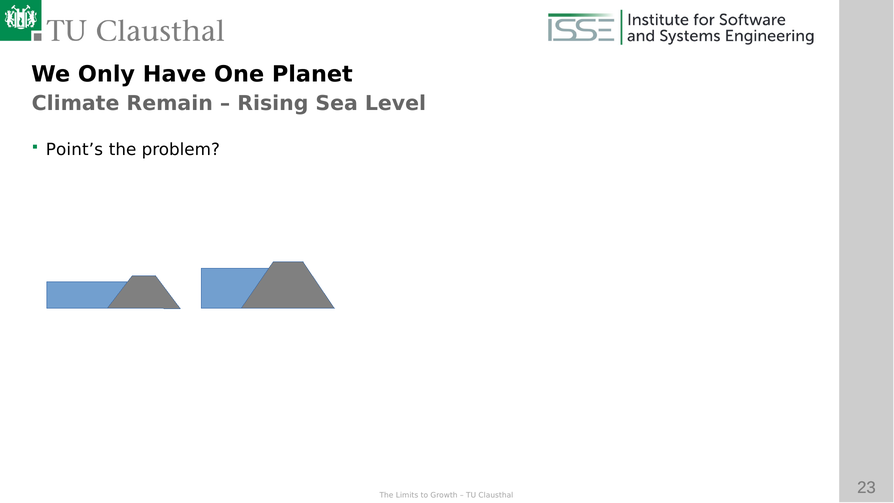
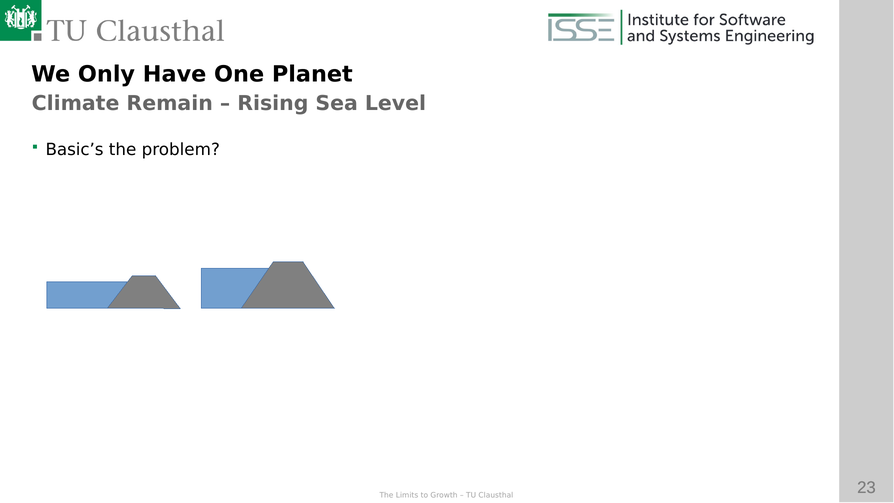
Point’s: Point’s -> Basic’s
